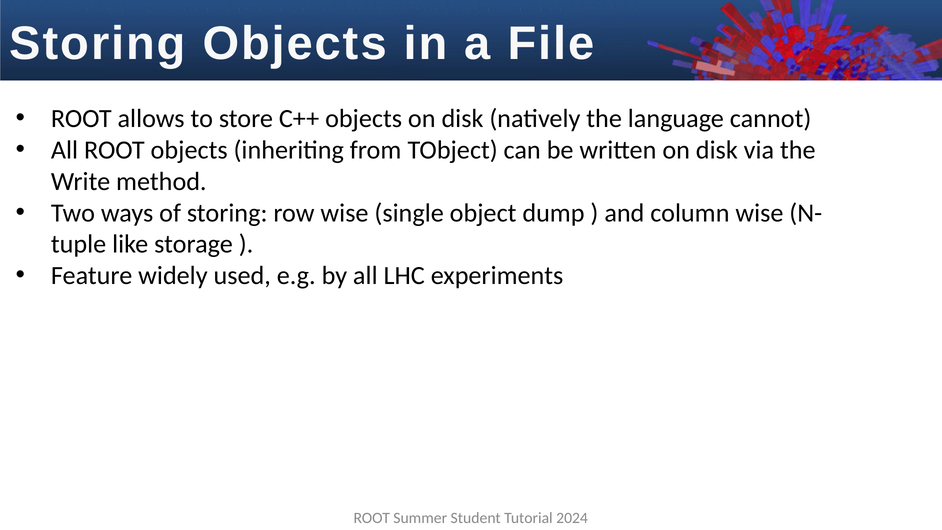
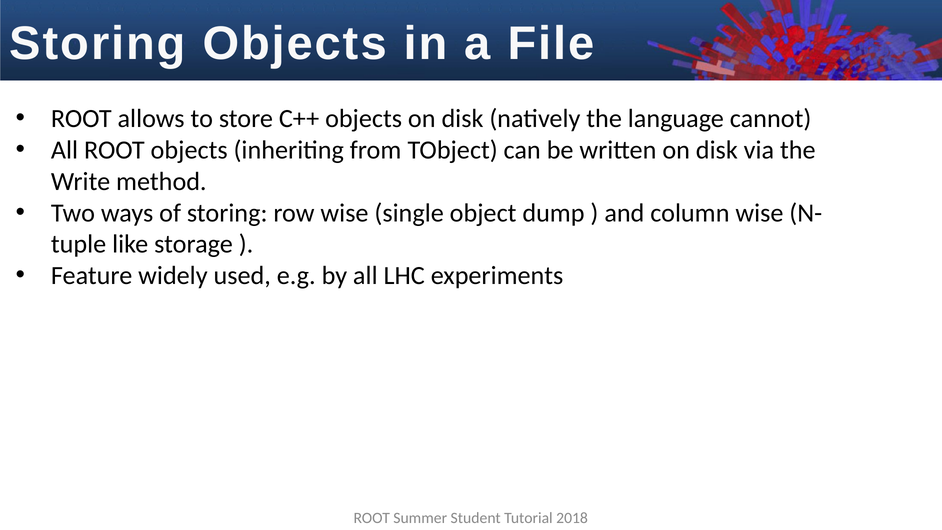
2024: 2024 -> 2018
